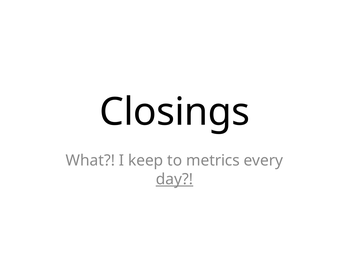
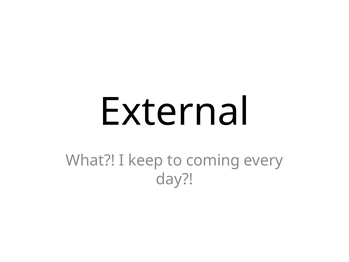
Closings: Closings -> External
metrics: metrics -> coming
day underline: present -> none
